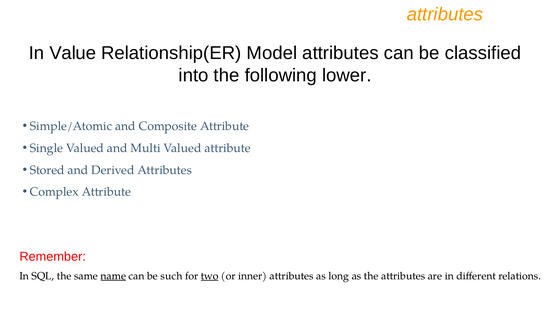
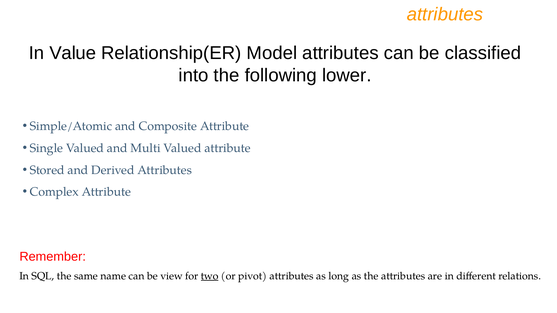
name underline: present -> none
such: such -> view
inner: inner -> pivot
